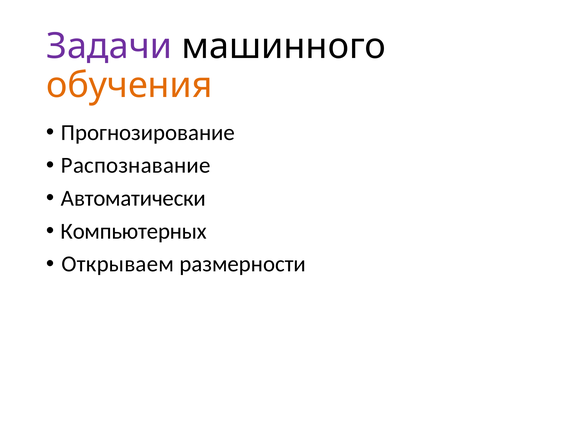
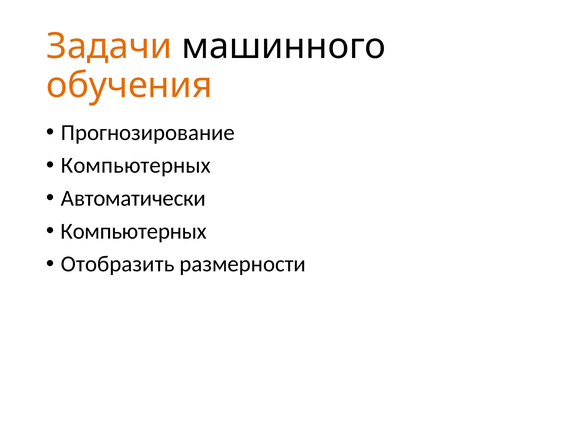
Задачи colour: purple -> orange
Распознавание at (136, 165): Распознавание -> Компьютерных
Открываем: Открываем -> Отобразить
